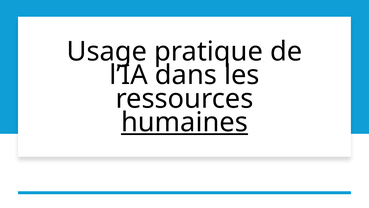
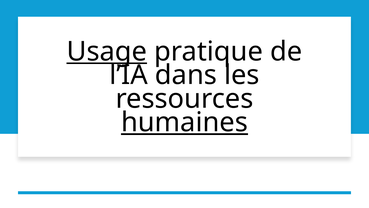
Usage underline: none -> present
